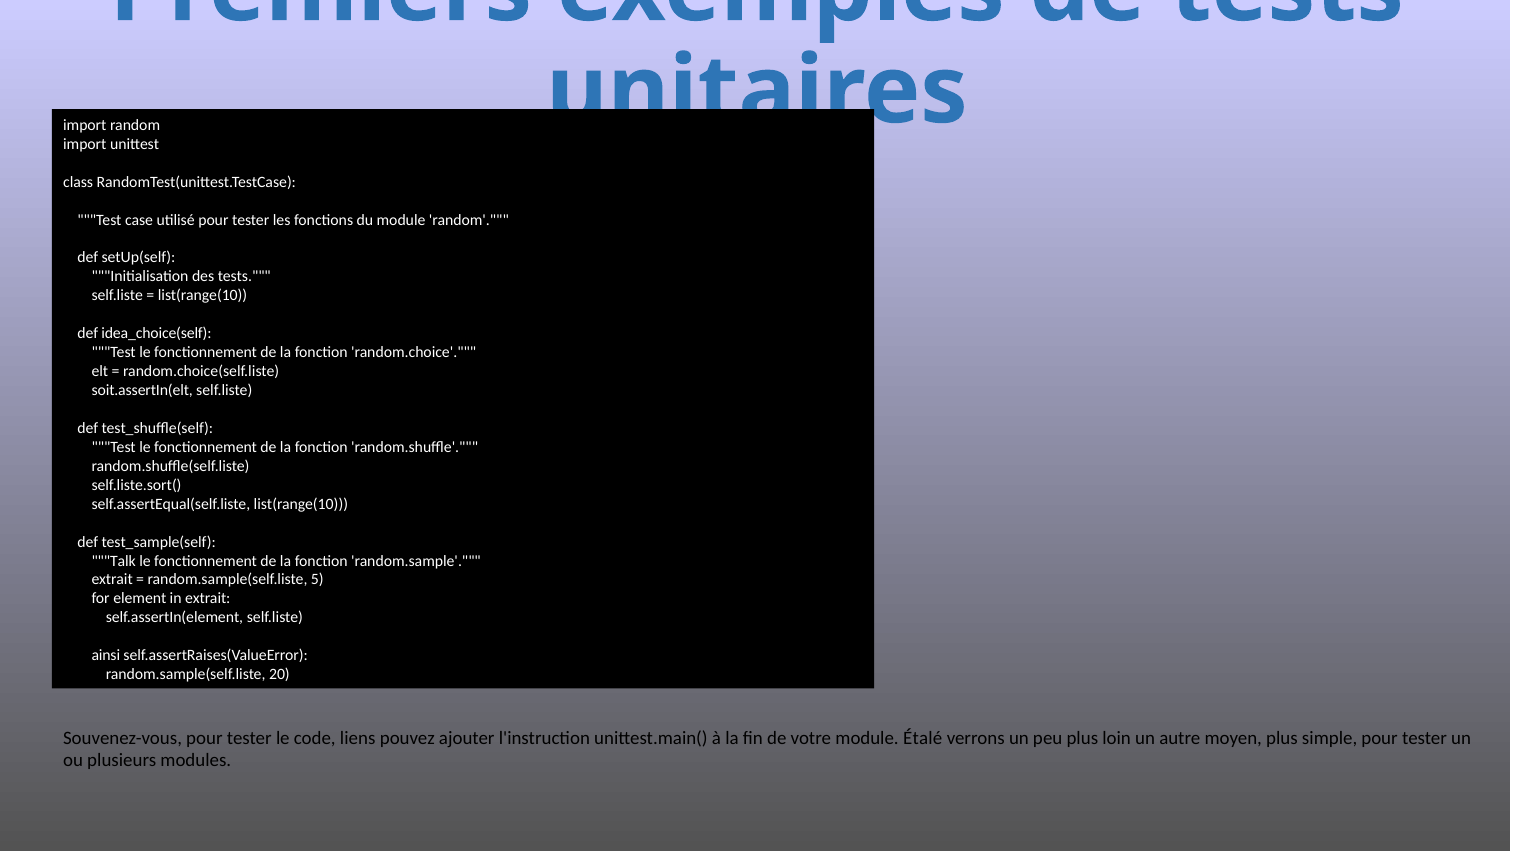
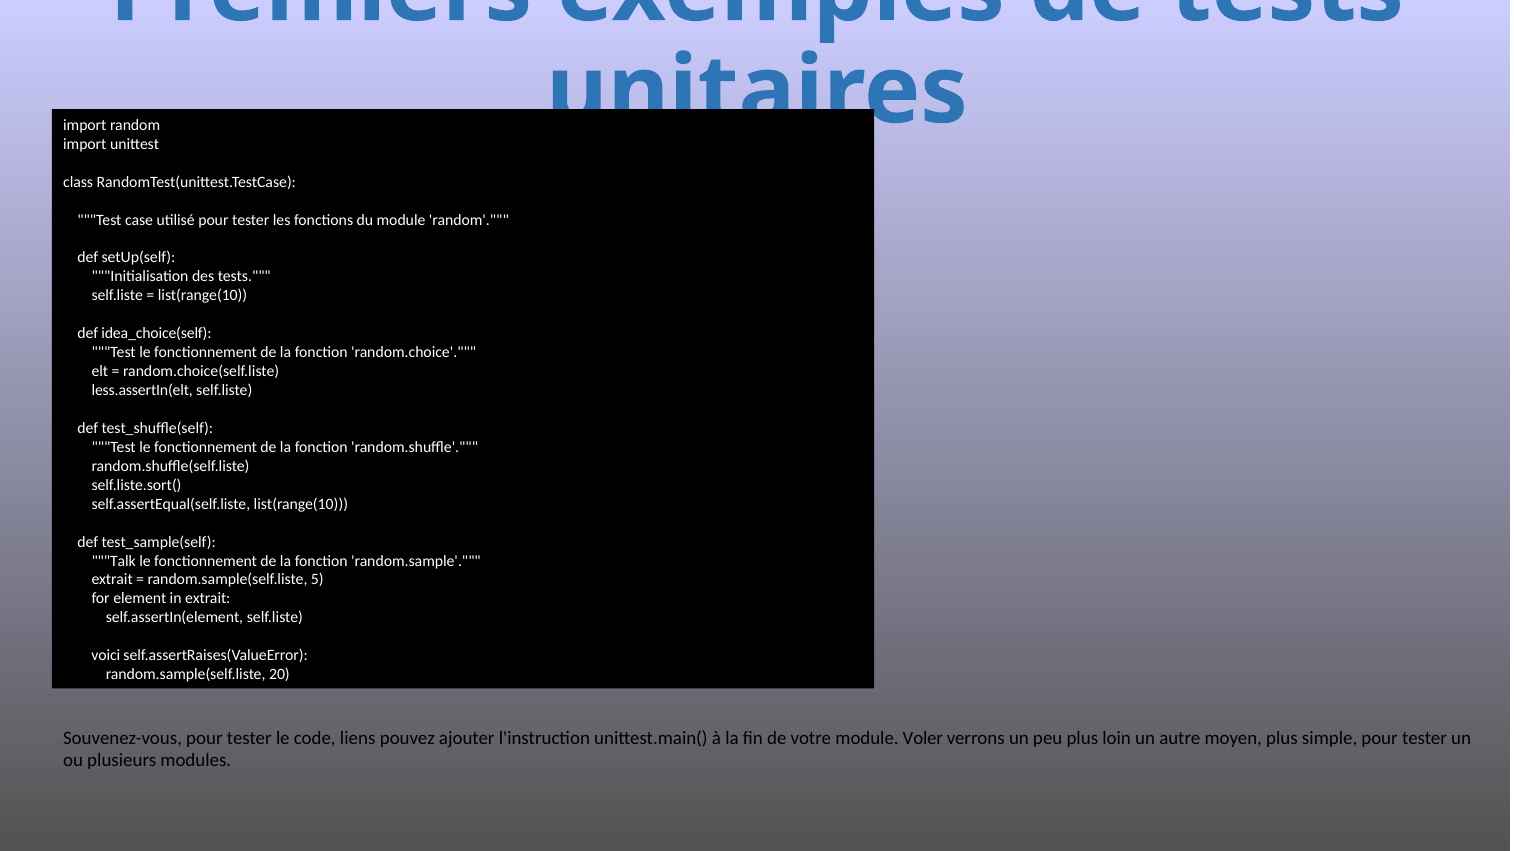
soit.assertIn(elt: soit.assertIn(elt -> less.assertIn(elt
ainsi: ainsi -> voici
Étalé: Étalé -> Voler
